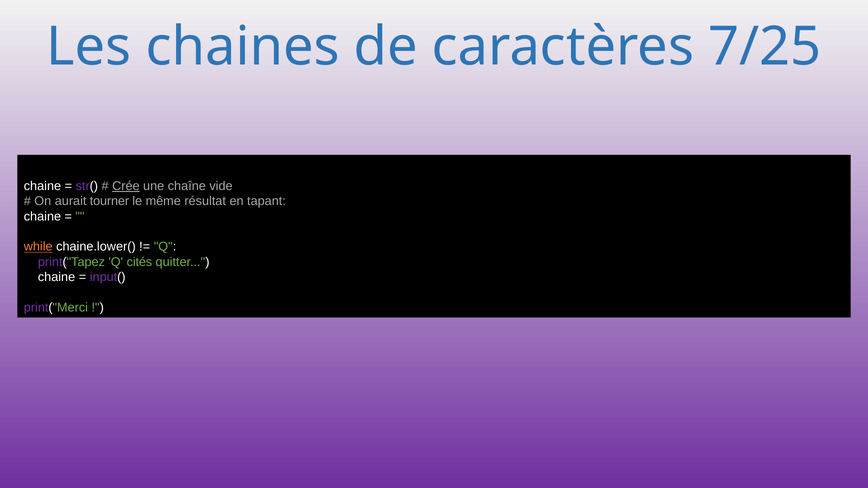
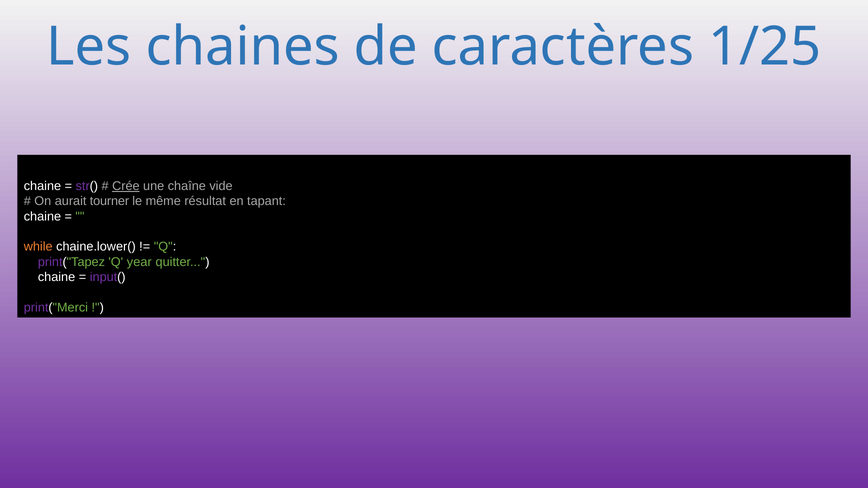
7/25: 7/25 -> 1/25
while underline: present -> none
cités: cités -> year
